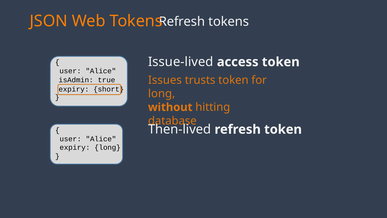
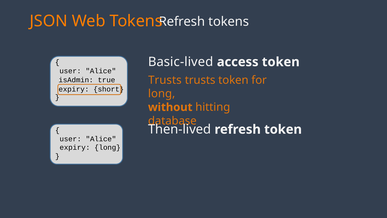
Issue-lived: Issue-lived -> Basic-lived
Issues at (165, 80): Issues -> Trusts
